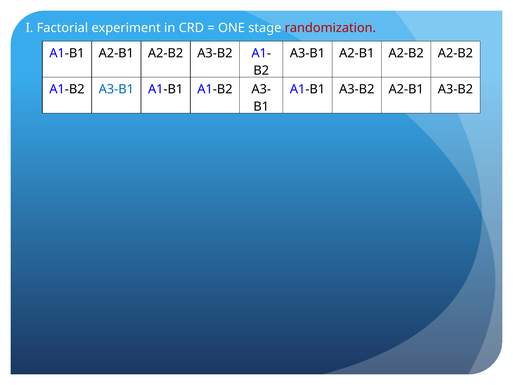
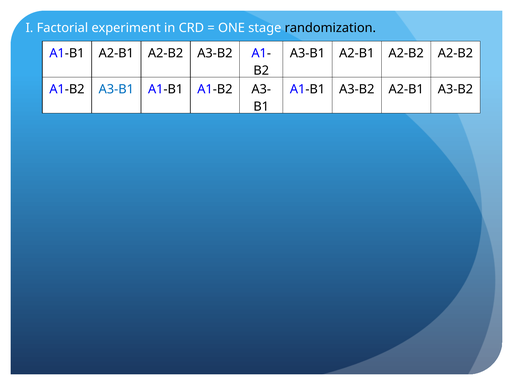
randomization colour: red -> black
